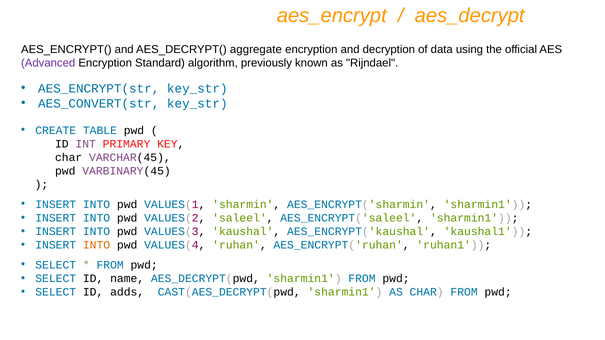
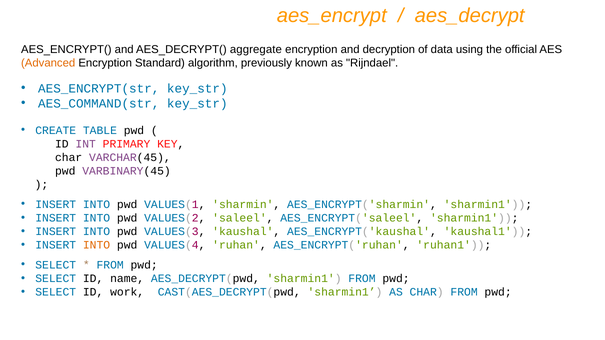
Advanced colour: purple -> orange
AES_CONVERT(str: AES_CONVERT(str -> AES_COMMAND(str
adds: adds -> work
